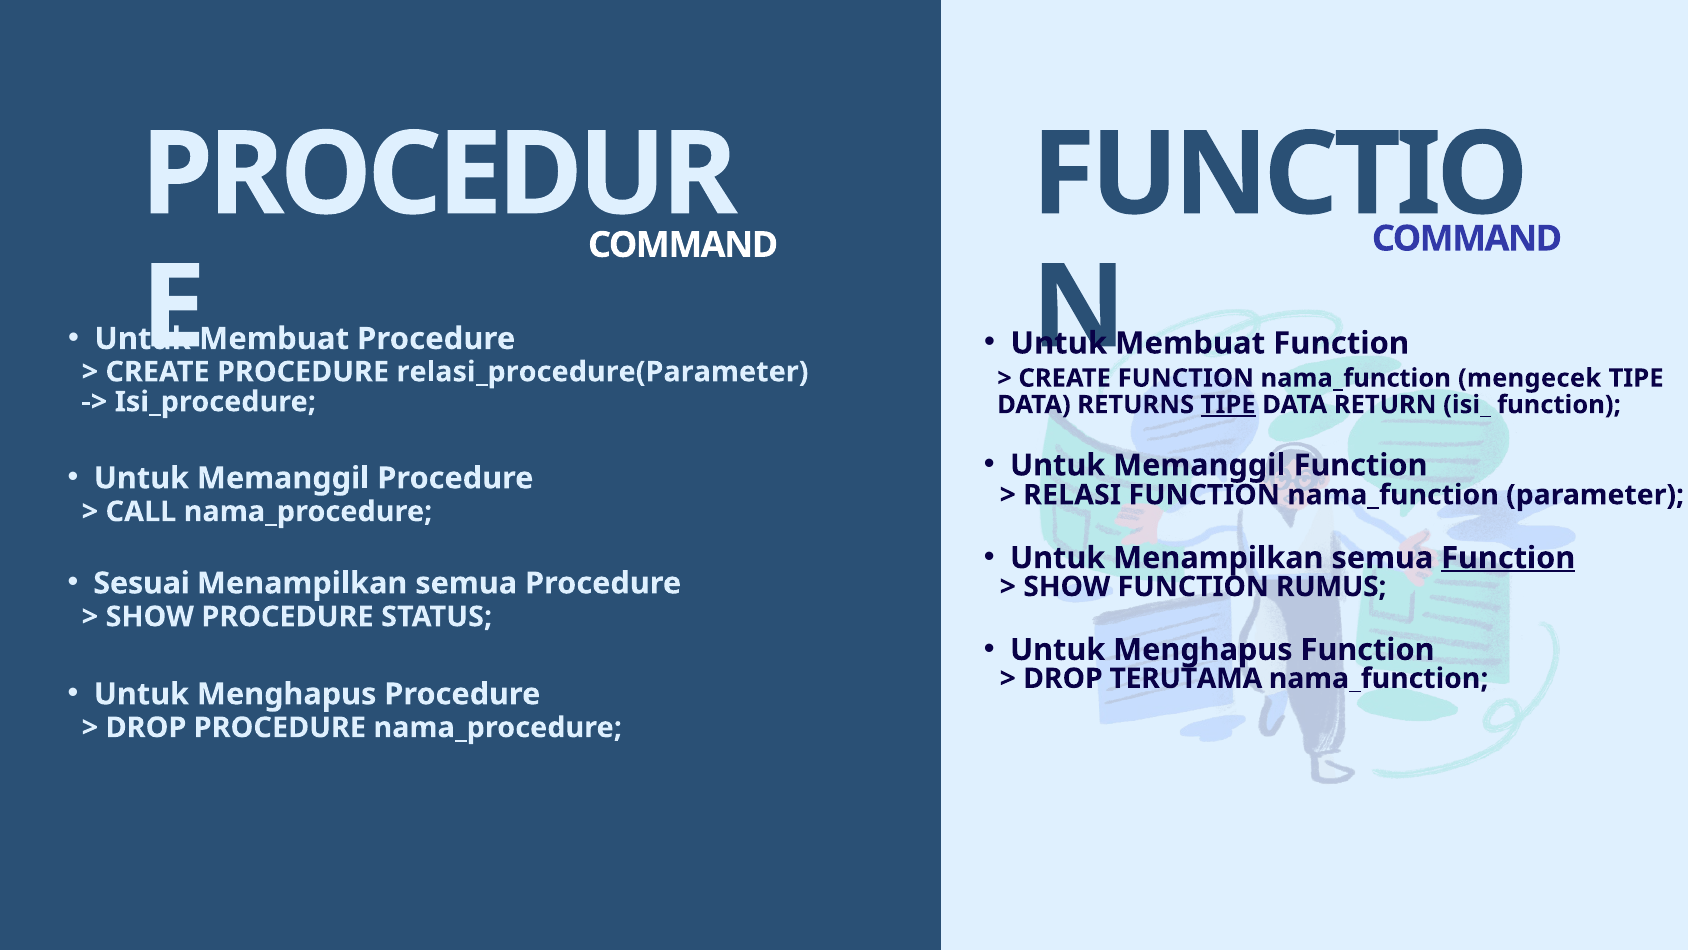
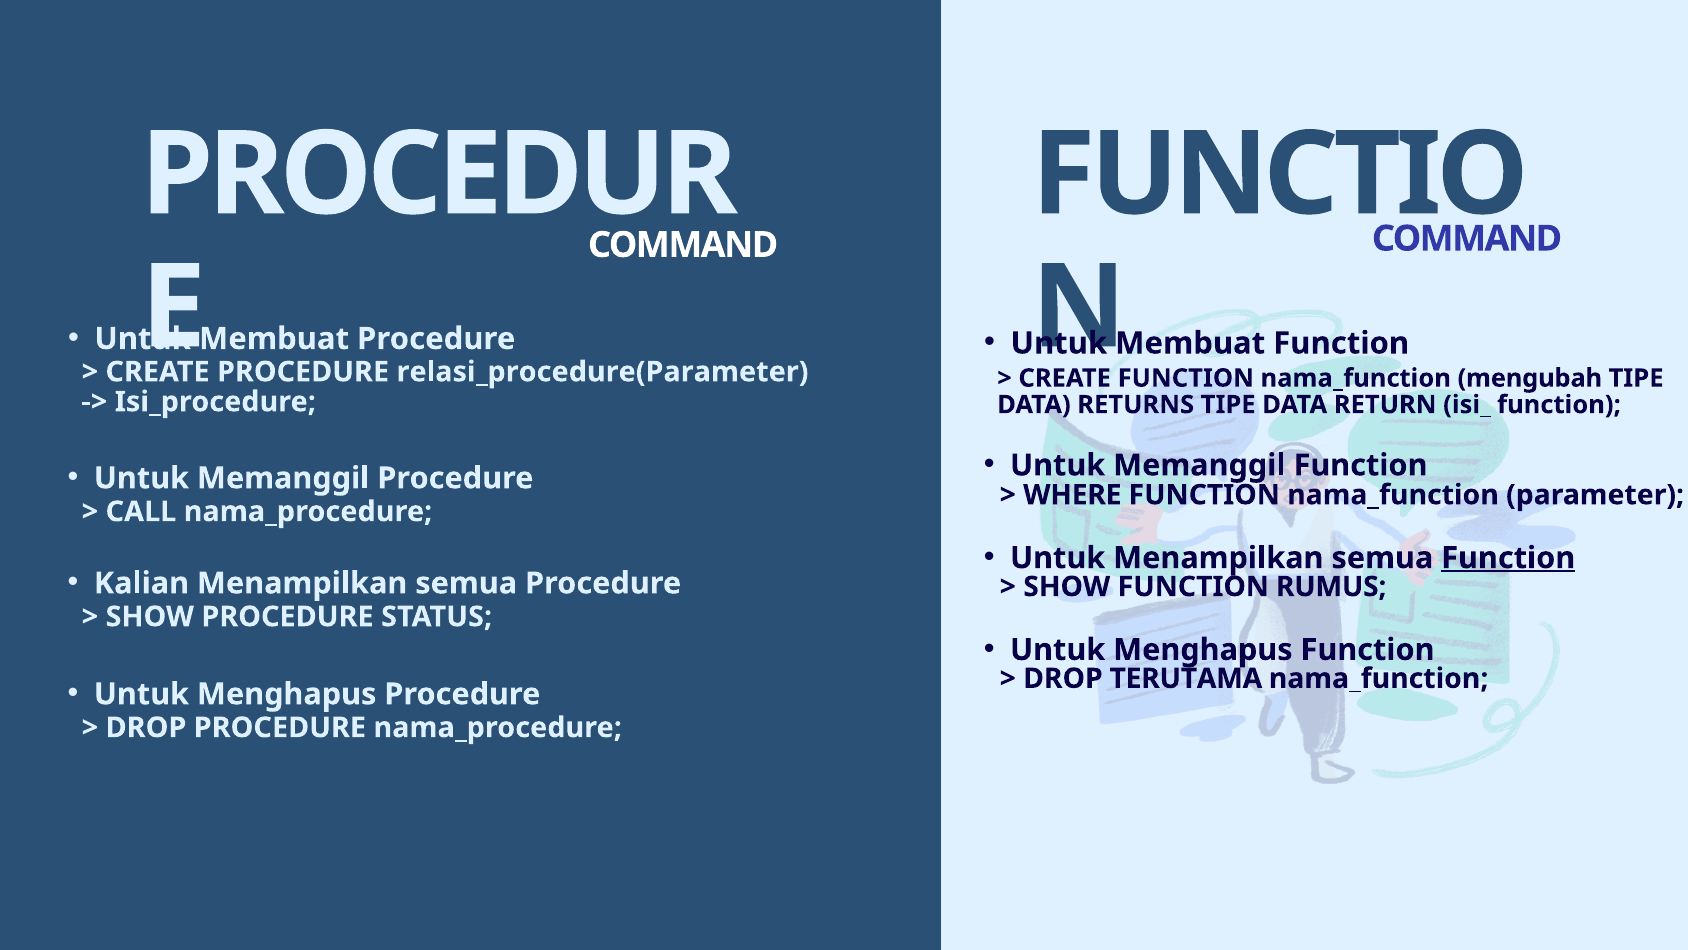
mengecek: mengecek -> mengubah
TIPE at (1228, 405) underline: present -> none
RELASI: RELASI -> WHERE
Sesuai: Sesuai -> Kalian
